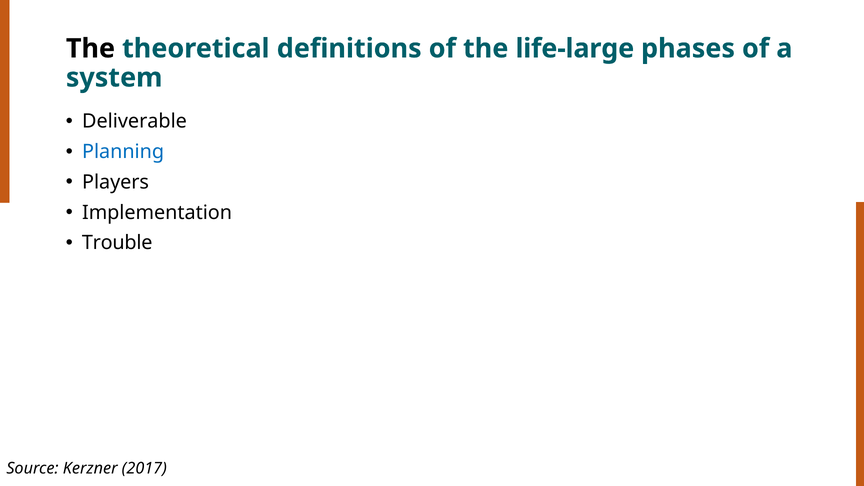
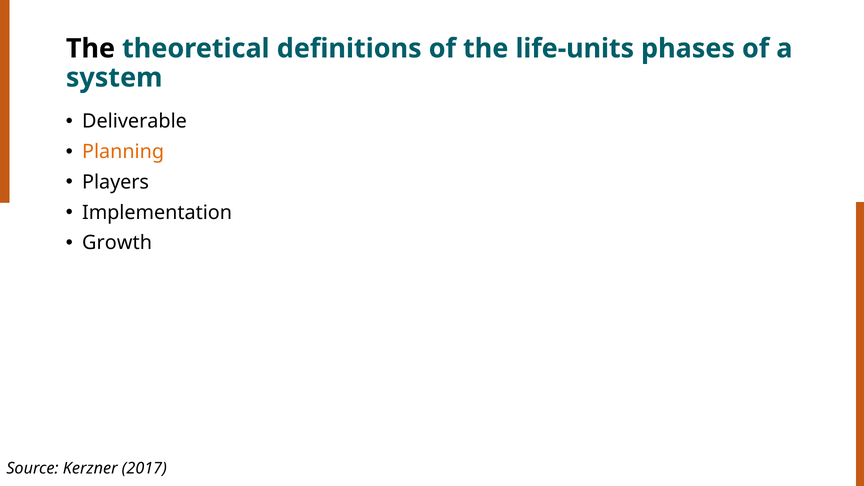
life-large: life-large -> life-units
Planning colour: blue -> orange
Trouble: Trouble -> Growth
